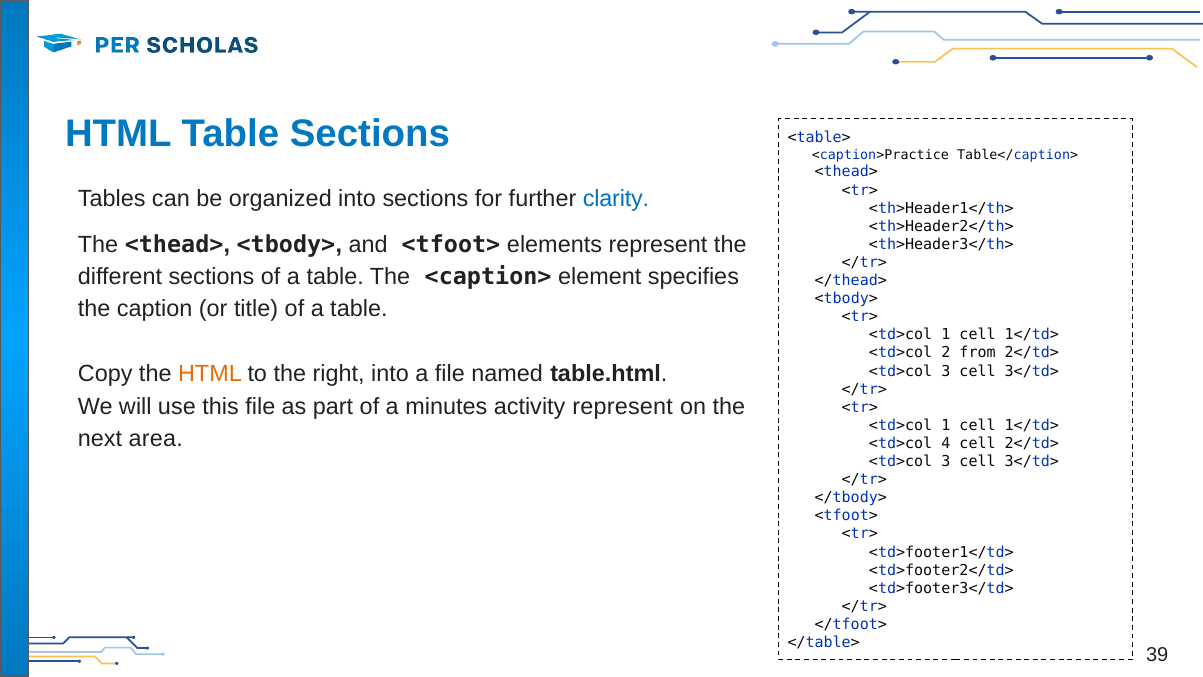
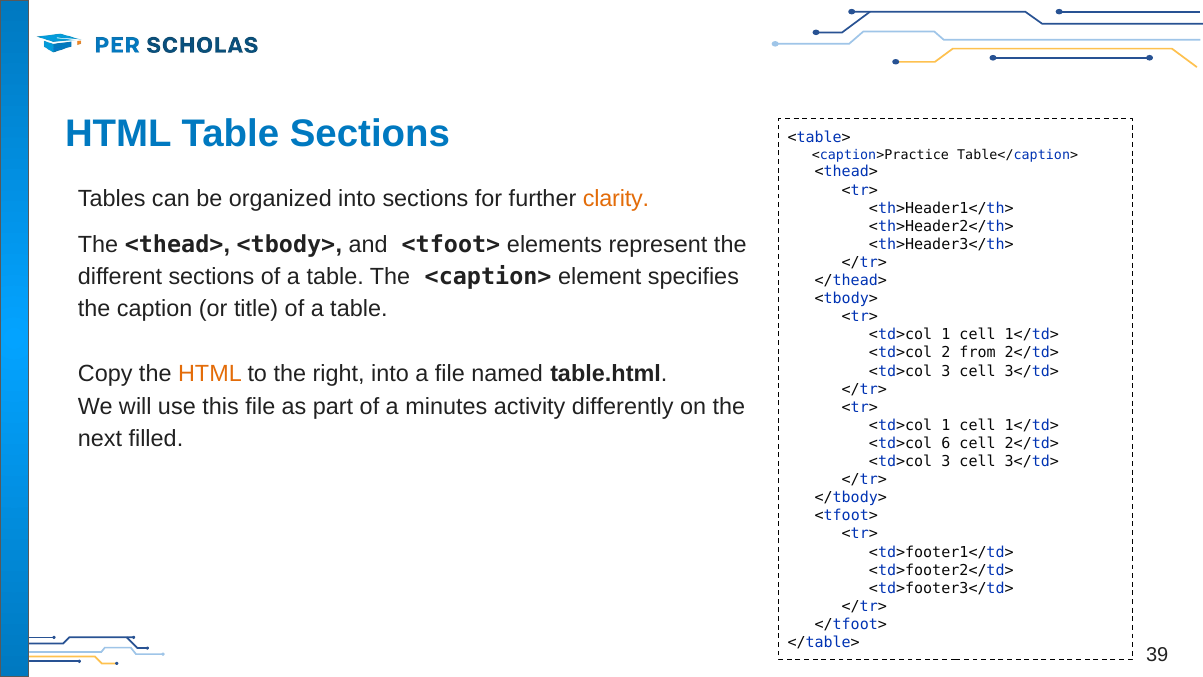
clarity colour: blue -> orange
activity represent: represent -> differently
area: area -> filled
4: 4 -> 6
